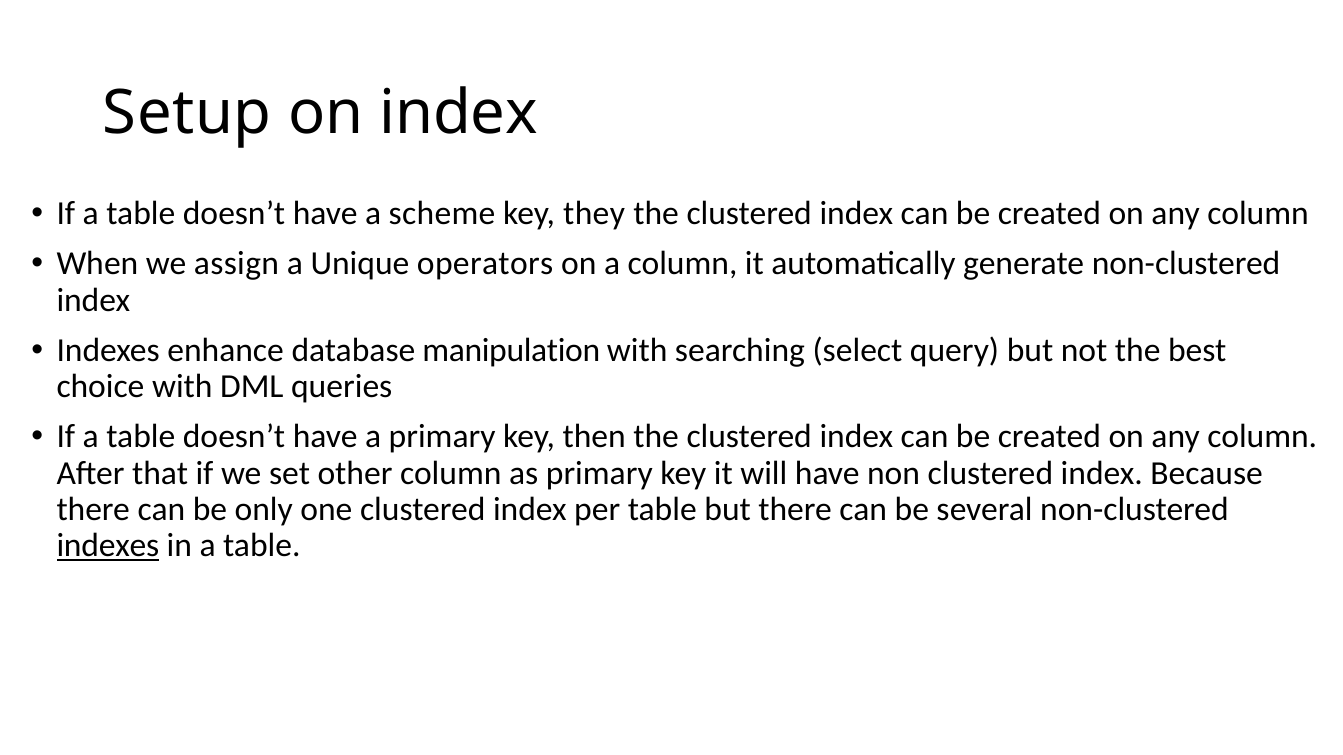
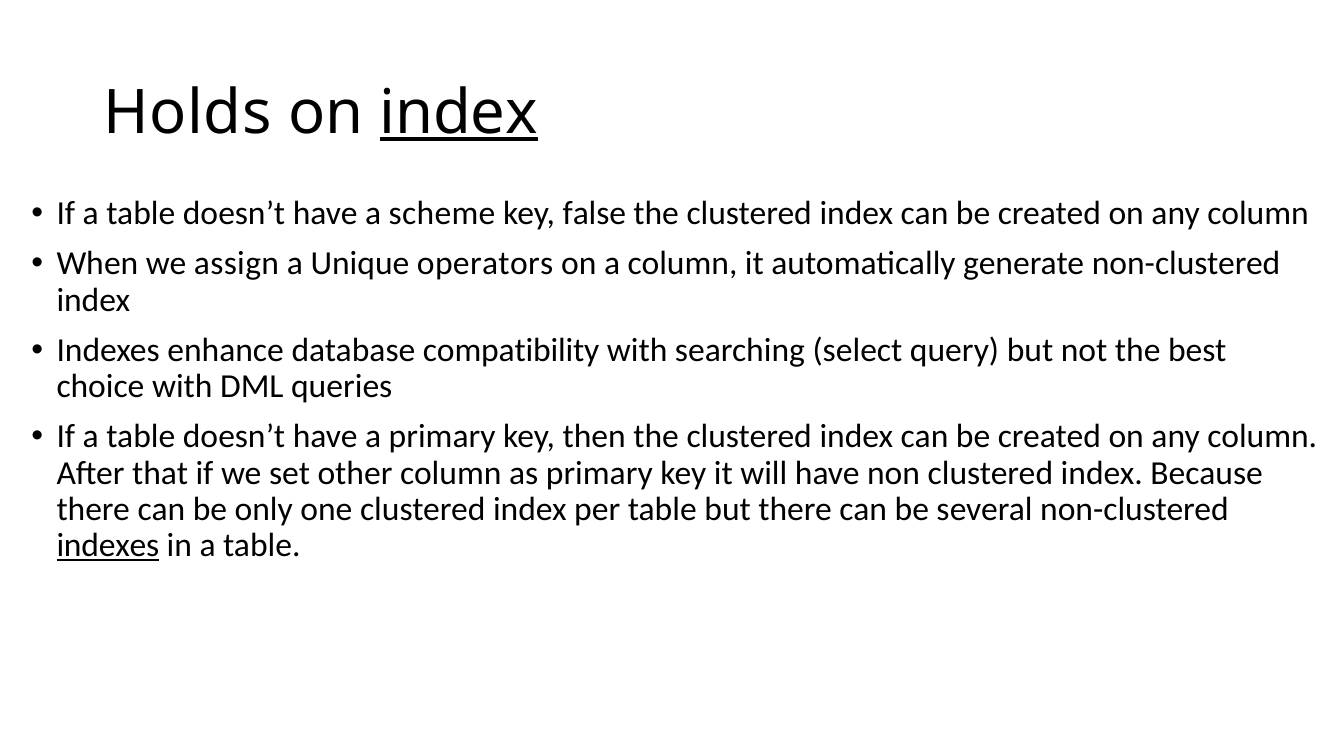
Setup: Setup -> Holds
index at (459, 113) underline: none -> present
they: they -> false
manipulation: manipulation -> compatibility
